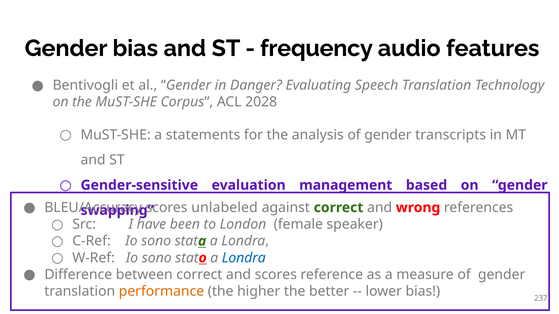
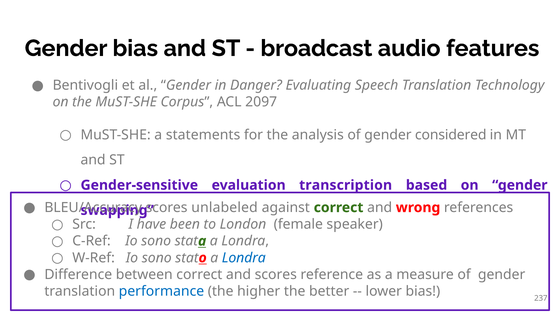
frequency: frequency -> broadcast
2028: 2028 -> 2097
transcripts: transcripts -> considered
management: management -> transcription
performance colour: orange -> blue
